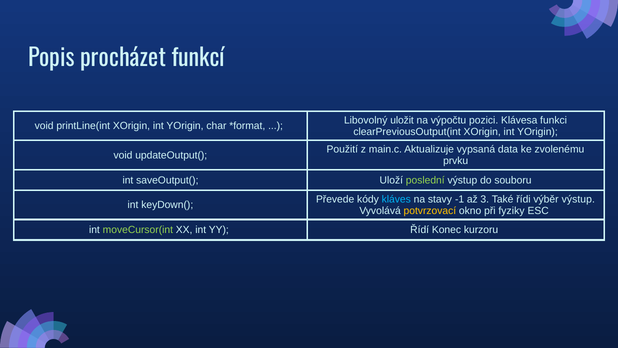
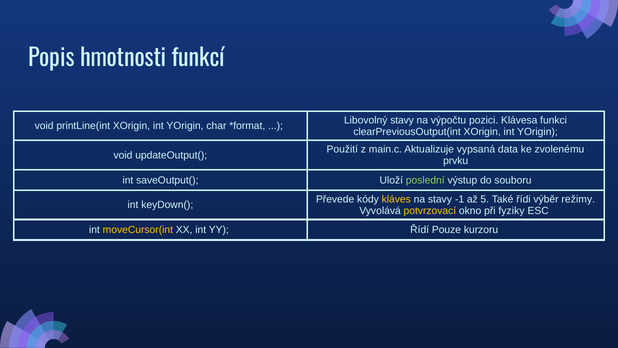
procházet: procházet -> hmotnosti
Libovolný uložit: uložit -> stavy
kláves colour: light blue -> yellow
3: 3 -> 5
výběr výstup: výstup -> režimy
moveCursor(int colour: light green -> yellow
Konec: Konec -> Pouze
